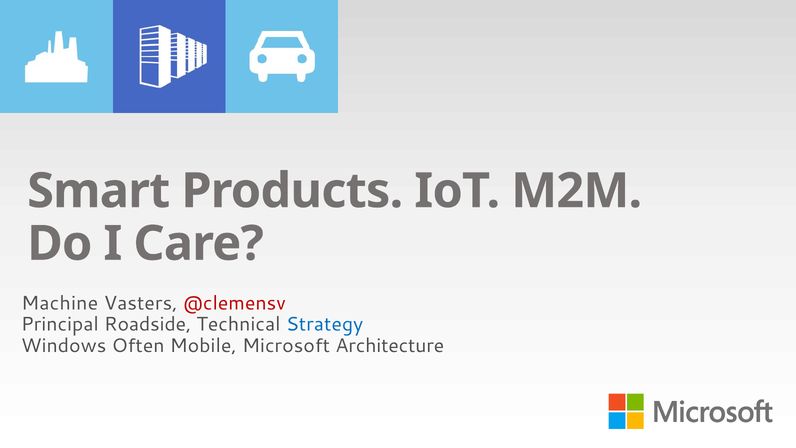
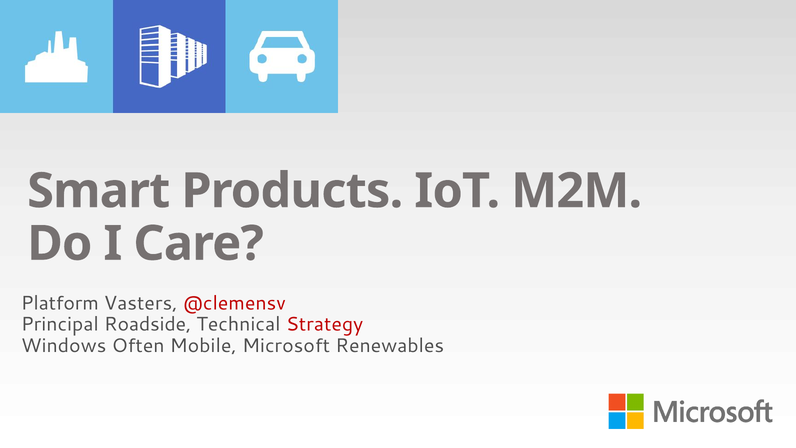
Machine: Machine -> Platform
Strategy colour: blue -> red
Architecture: Architecture -> Renewables
